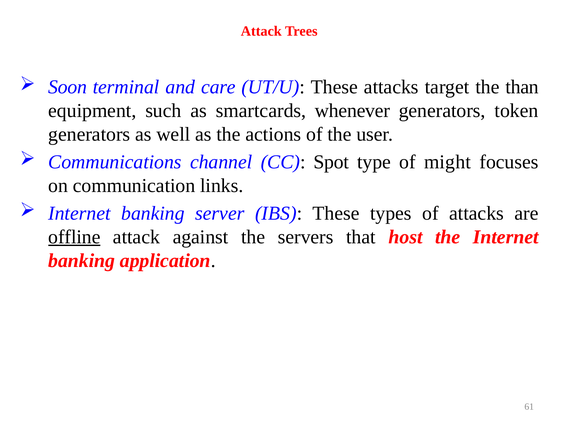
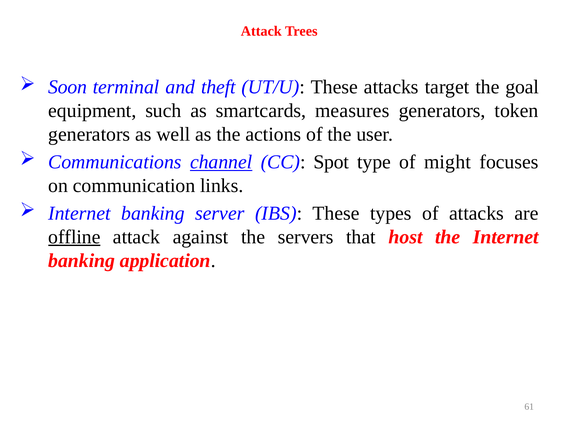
care: care -> theft
than: than -> goal
whenever: whenever -> measures
channel underline: none -> present
